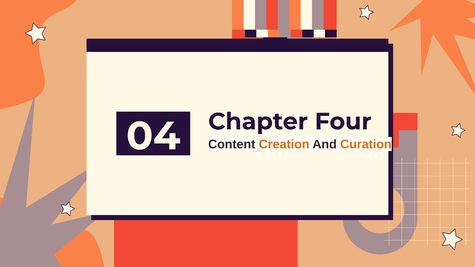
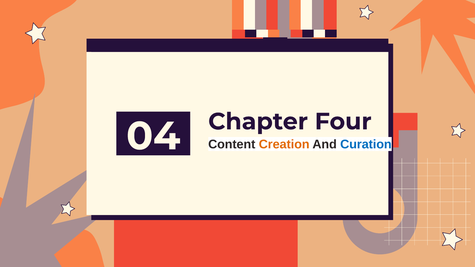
Curation colour: orange -> blue
